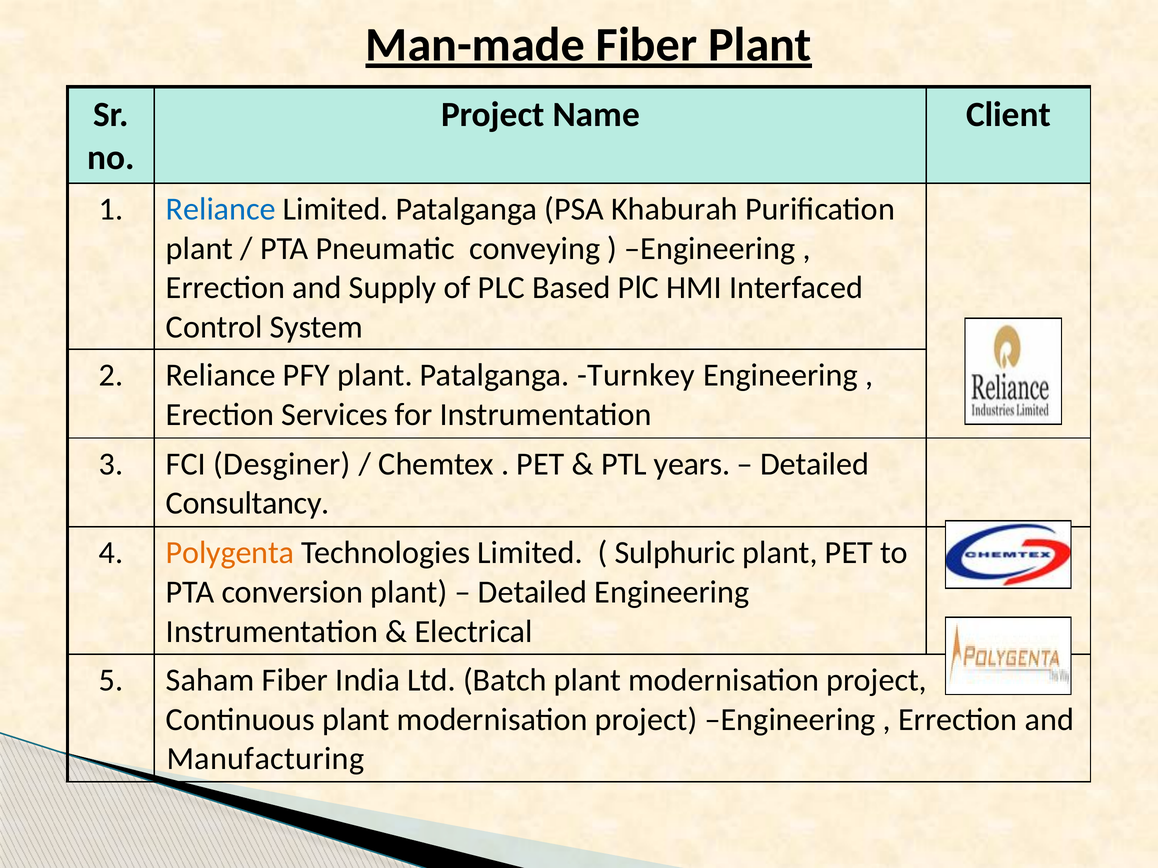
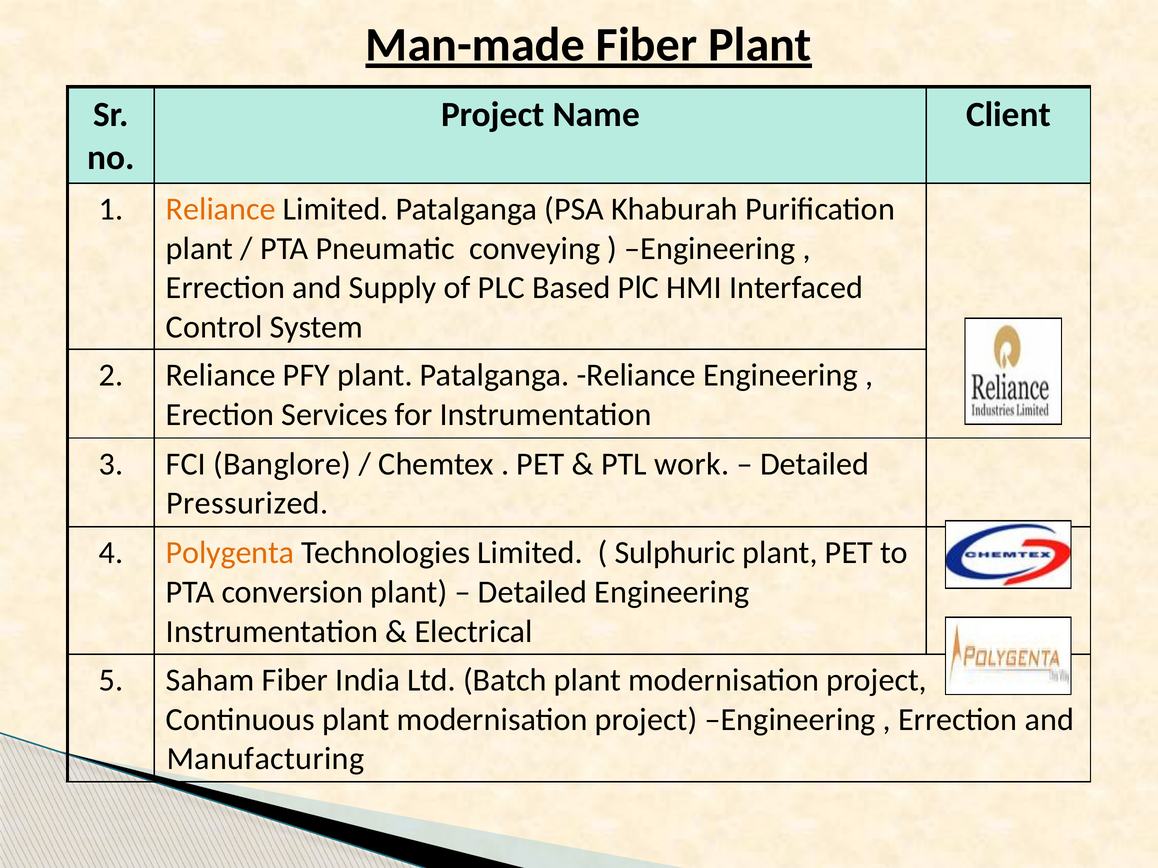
Reliance at (221, 209) colour: blue -> orange
Patalganga Turnkey: Turnkey -> Reliance
Desginer: Desginer -> Banglore
years: years -> work
Consultancy: Consultancy -> Pressurized
